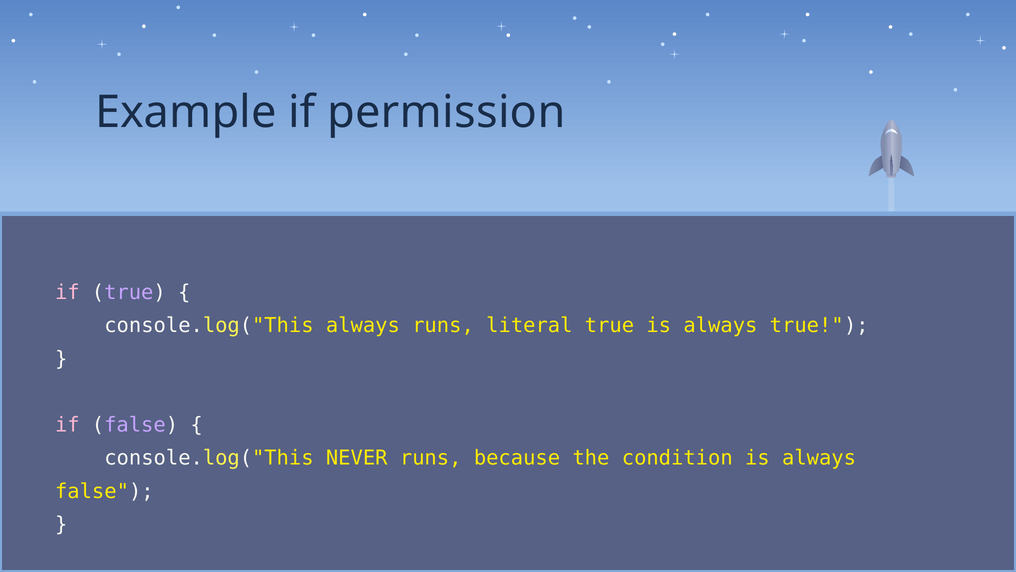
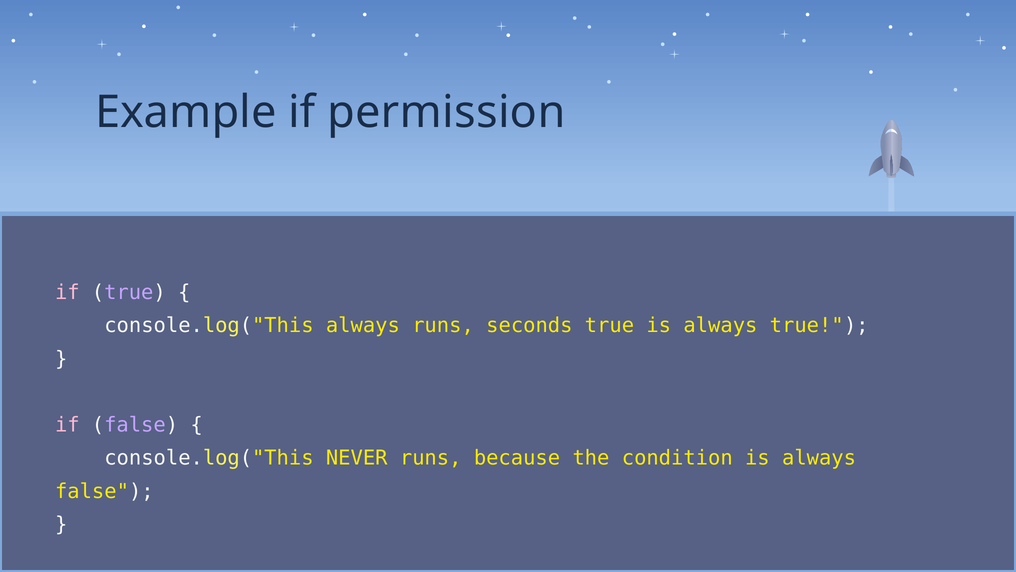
literal: literal -> seconds
